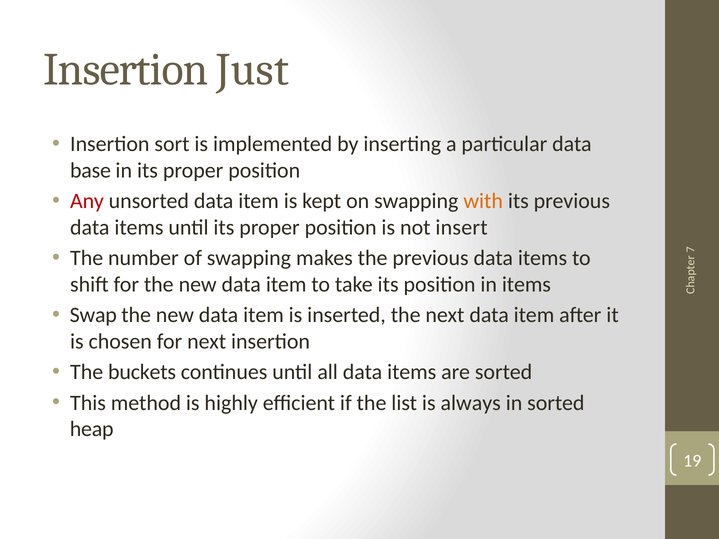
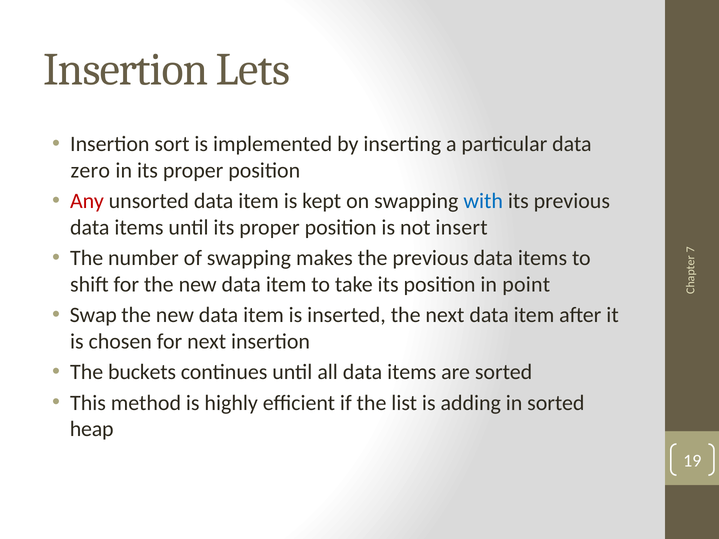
Just: Just -> Lets
base: base -> zero
with colour: orange -> blue
in items: items -> point
always: always -> adding
